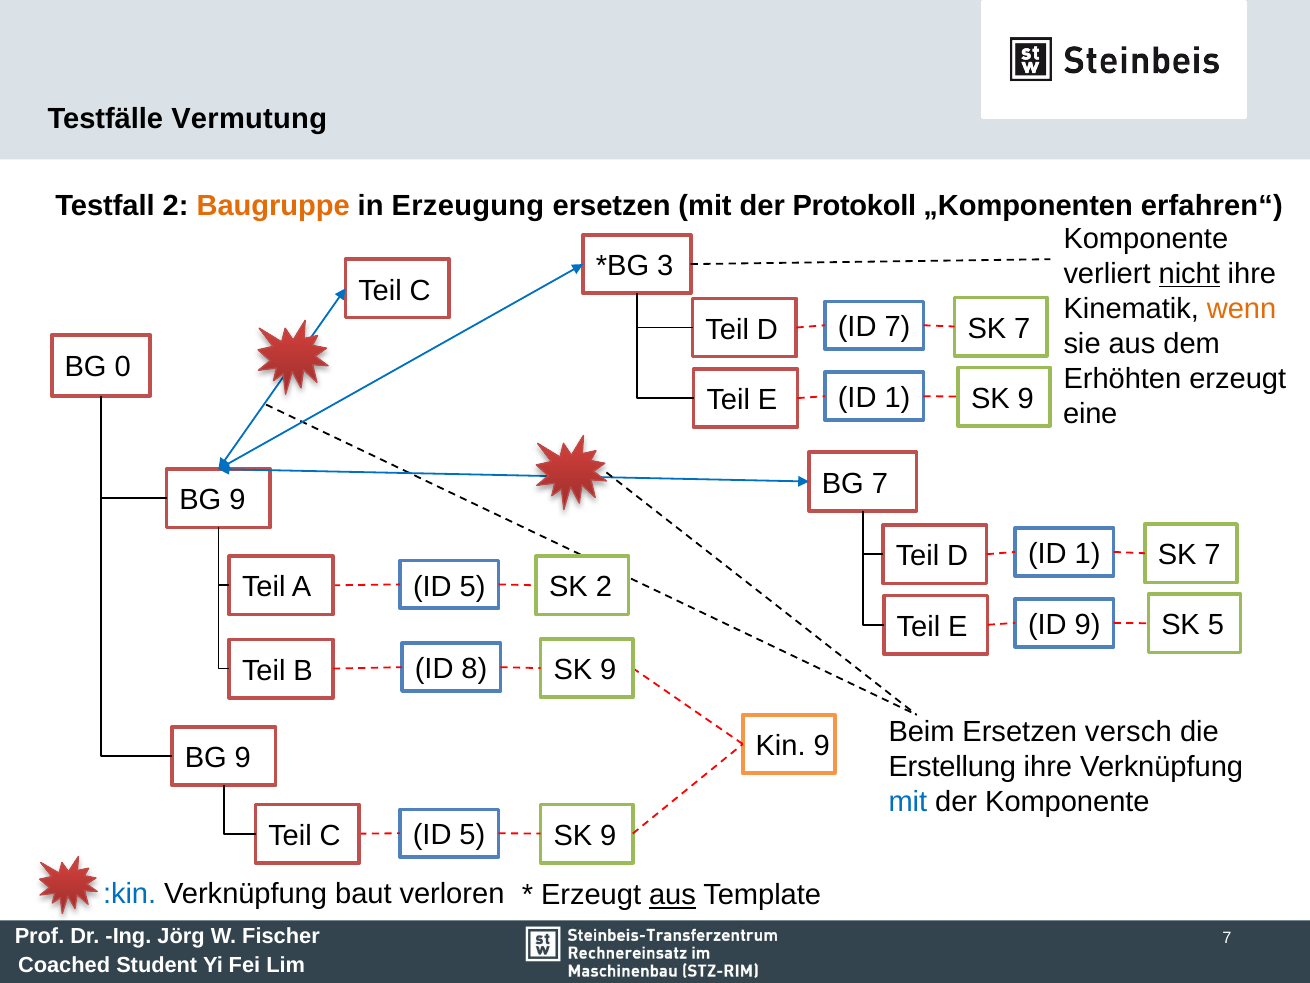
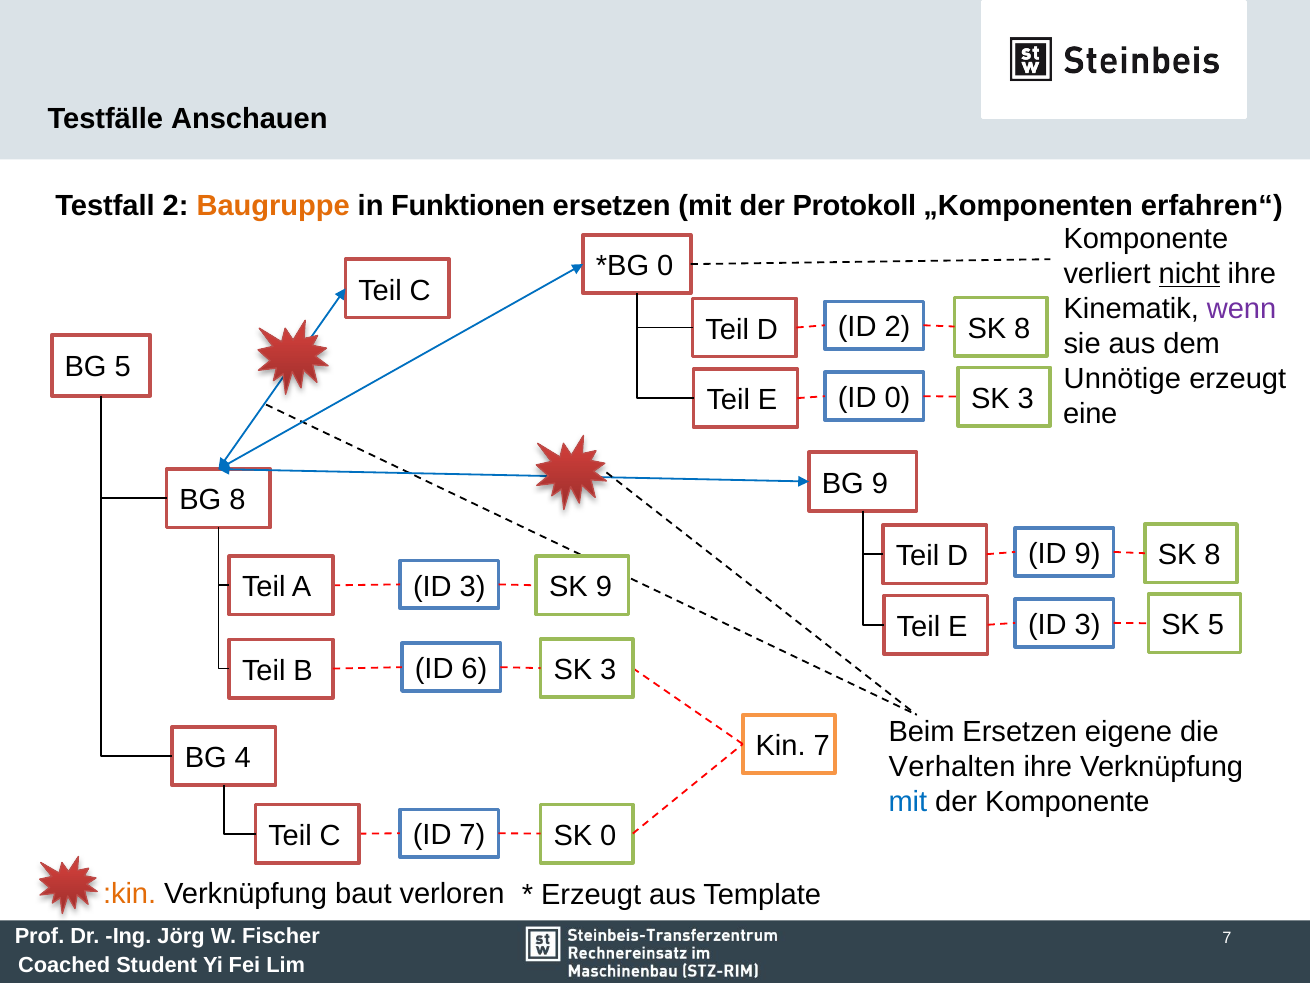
Vermutung: Vermutung -> Anschauen
Erzeugung: Erzeugung -> Funktionen
3 at (665, 266): 3 -> 0
wenn colour: orange -> purple
ID 7: 7 -> 2
7 at (1022, 328): 7 -> 8
BG 0: 0 -> 5
Erhöhten: Erhöhten -> Unnötige
E ID 1: 1 -> 0
9 at (1026, 398): 9 -> 3
BG 7: 7 -> 9
9 at (237, 500): 9 -> 8
1 at (1088, 554): 1 -> 9
7 at (1213, 555): 7 -> 8
5 at (473, 586): 5 -> 3
SK 2: 2 -> 9
E ID 9: 9 -> 3
8: 8 -> 6
9 at (608, 670): 9 -> 3
versch: versch -> eigene
Kin 9: 9 -> 7
9 at (243, 758): 9 -> 4
Erstellung: Erstellung -> Verhalten
5 at (472, 835): 5 -> 7
9 at (608, 835): 9 -> 0
:kin colour: blue -> orange
aus at (672, 895) underline: present -> none
